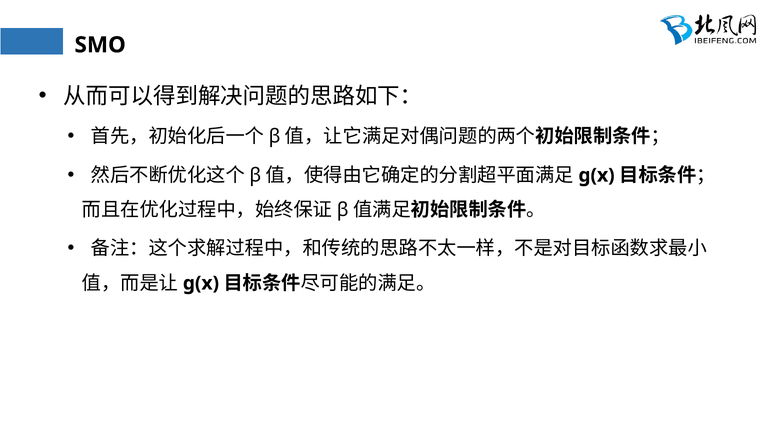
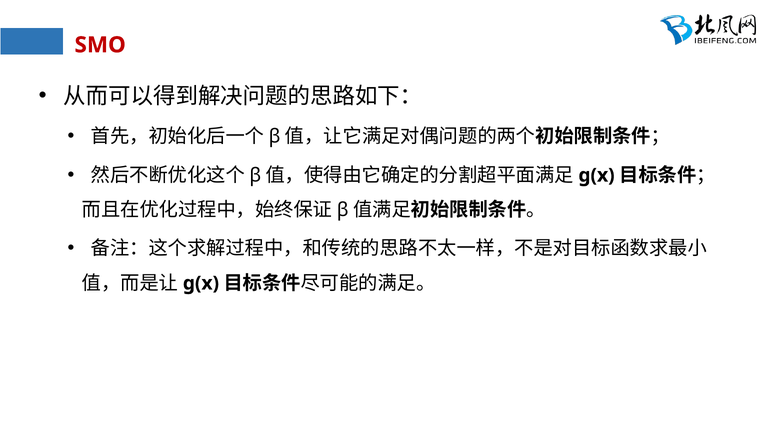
SMO colour: black -> red
